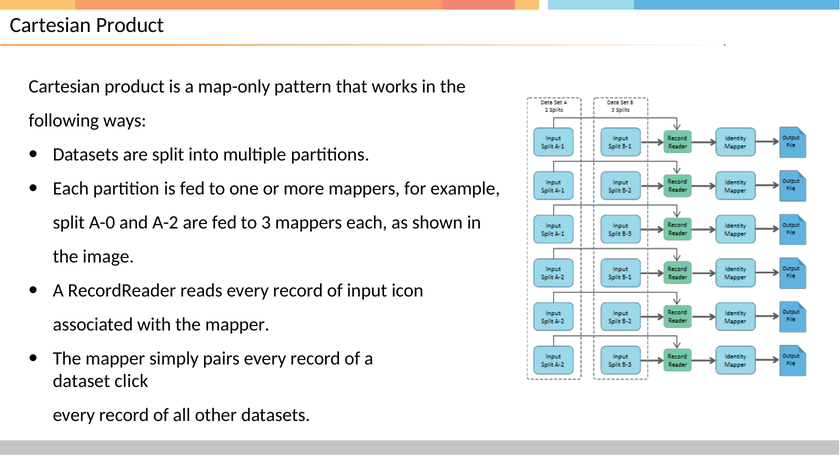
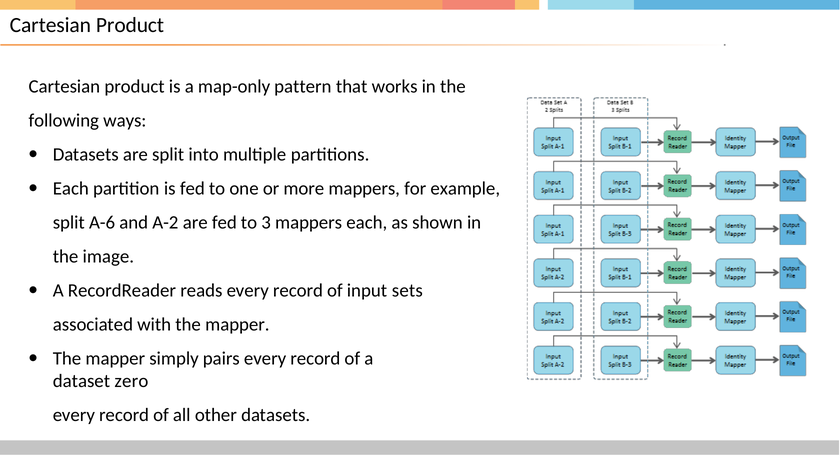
A-0: A-0 -> A-6
icon: icon -> sets
click: click -> zero
